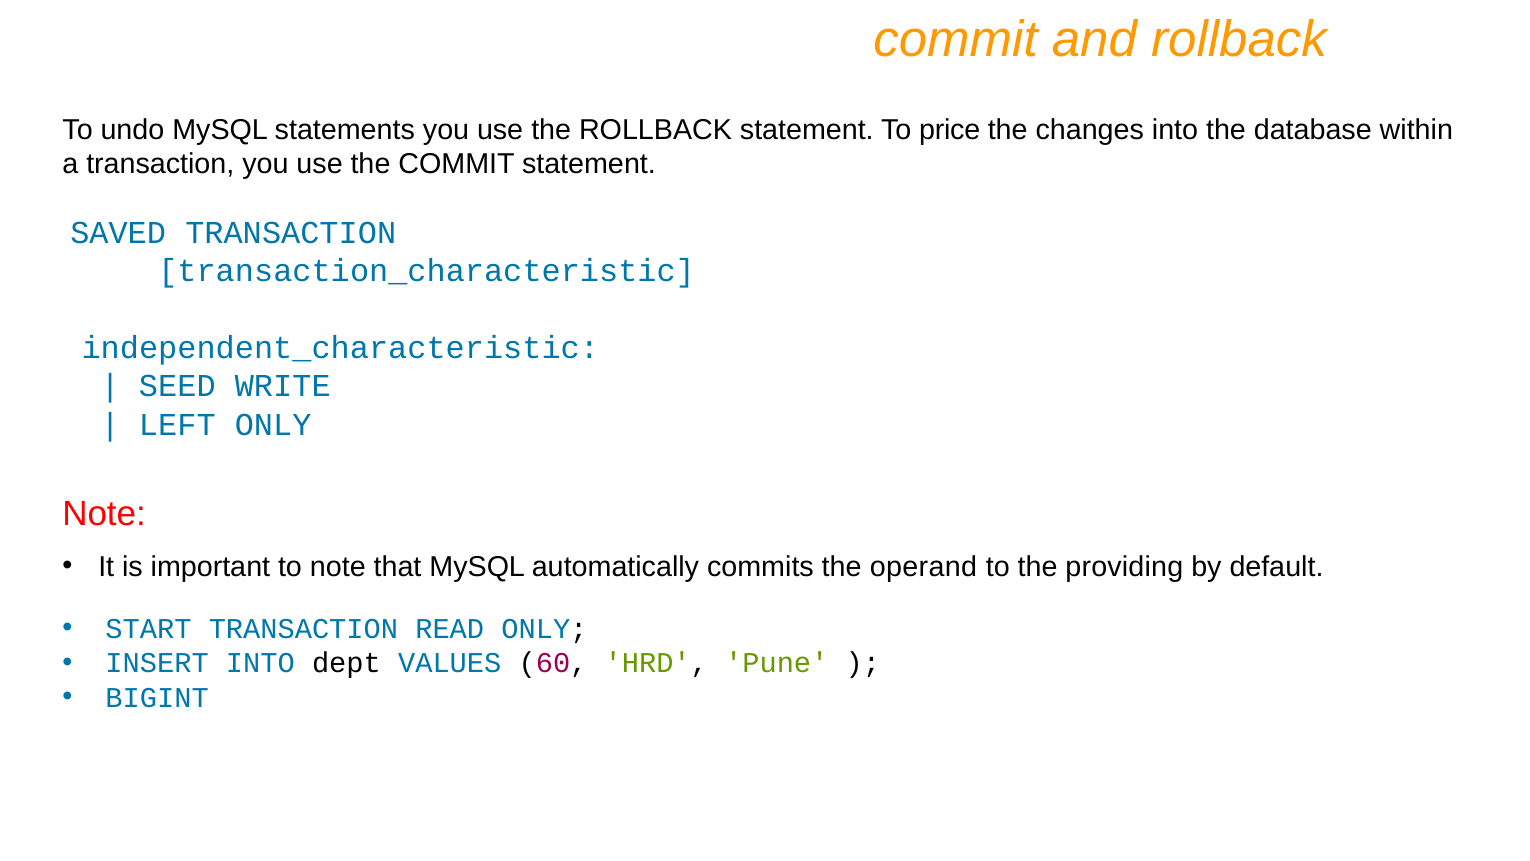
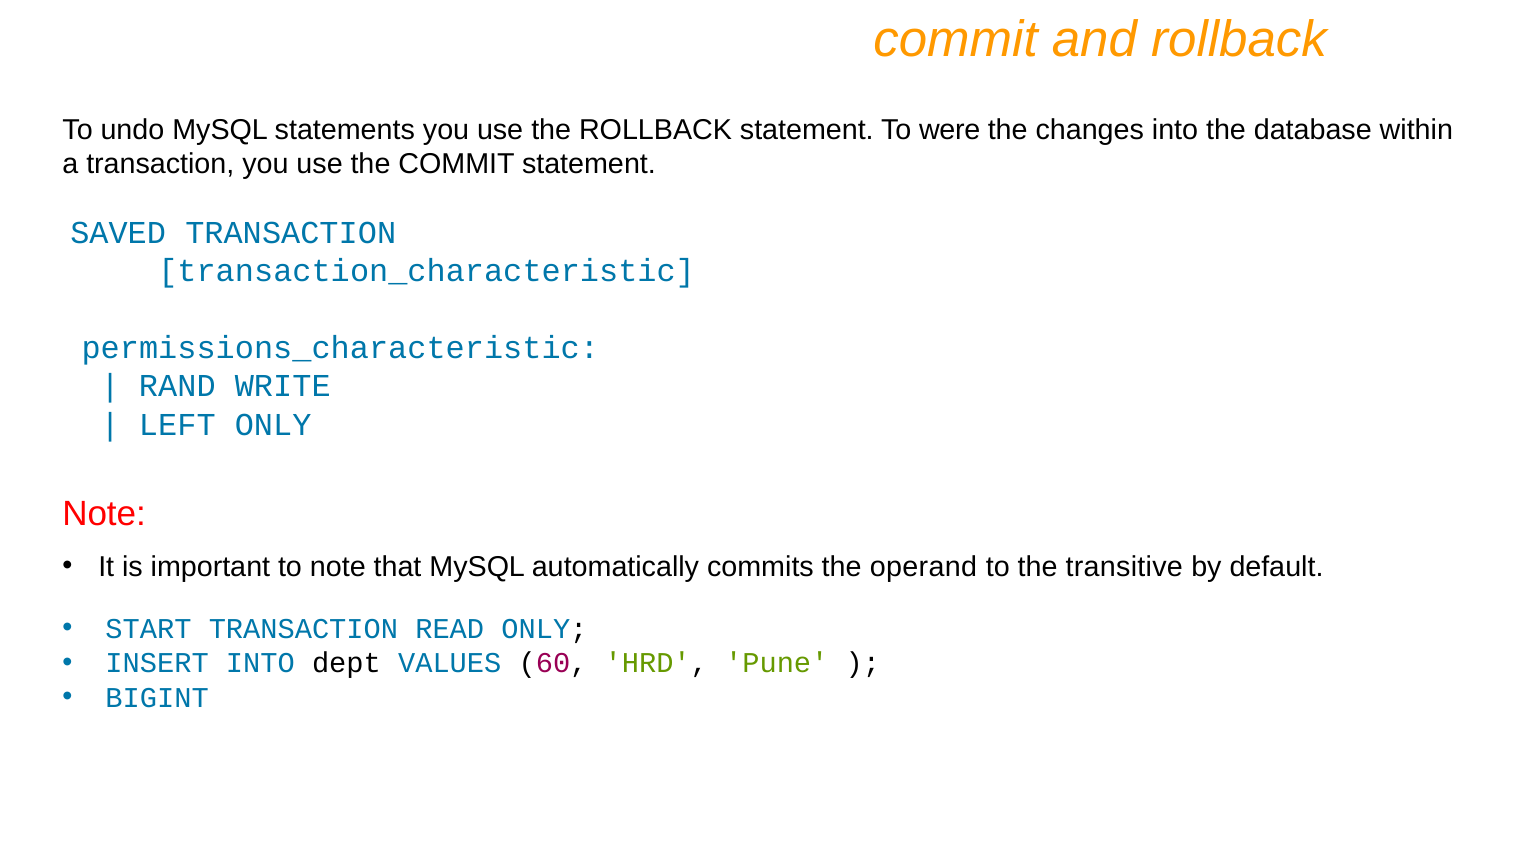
price: price -> were
independent_characteristic: independent_characteristic -> permissions_characteristic
SEED: SEED -> RAND
providing: providing -> transitive
